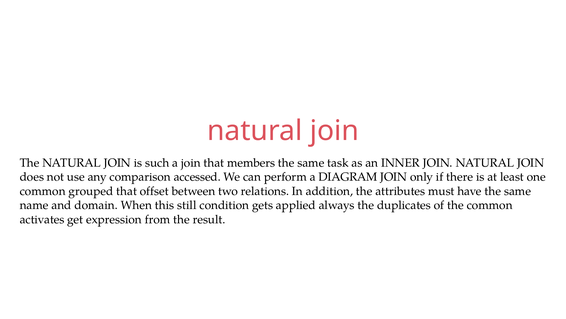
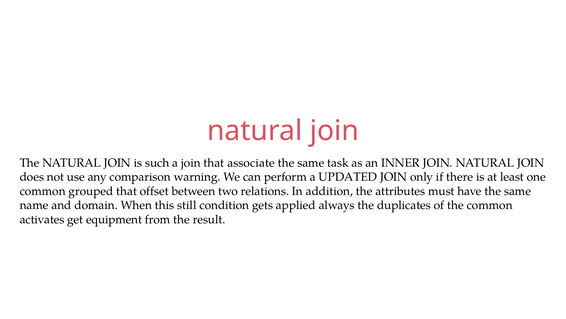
members: members -> associate
accessed: accessed -> warning
DIAGRAM: DIAGRAM -> UPDATED
expression: expression -> equipment
